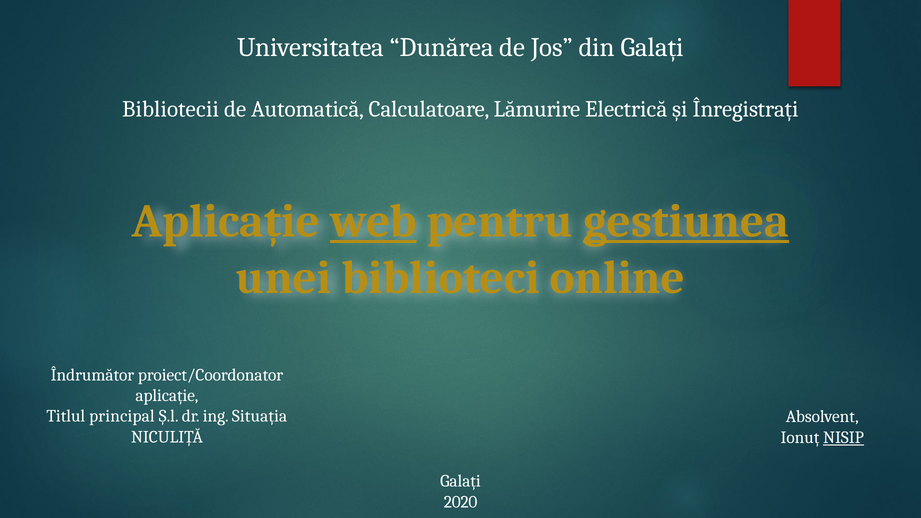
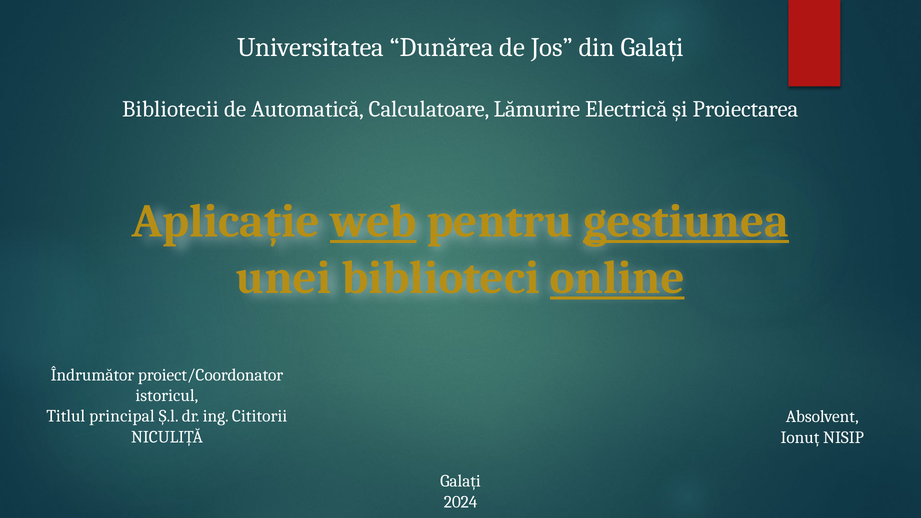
Înregistrați: Înregistrați -> Proiectarea
online underline: none -> present
aplicație at (167, 396): aplicație -> istoricul
Situația: Situația -> Cititorii
NISIP underline: present -> none
2020: 2020 -> 2024
